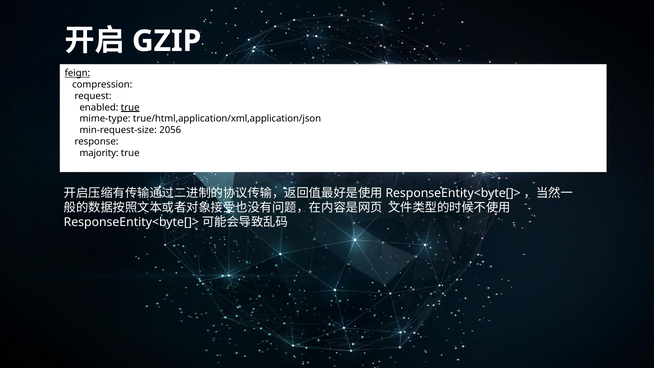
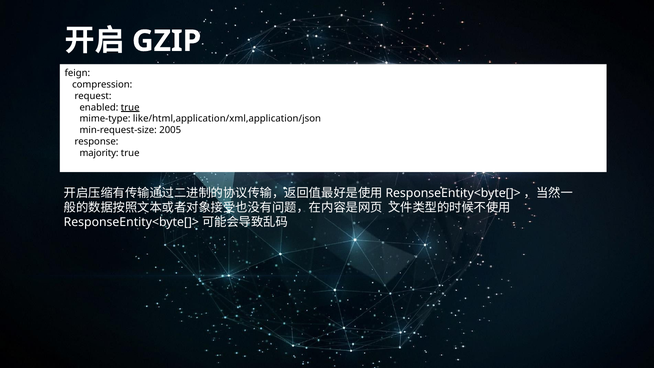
feign underline: present -> none
true/html,application/xml,application/json: true/html,application/xml,application/json -> like/html,application/xml,application/json
2056: 2056 -> 2005
